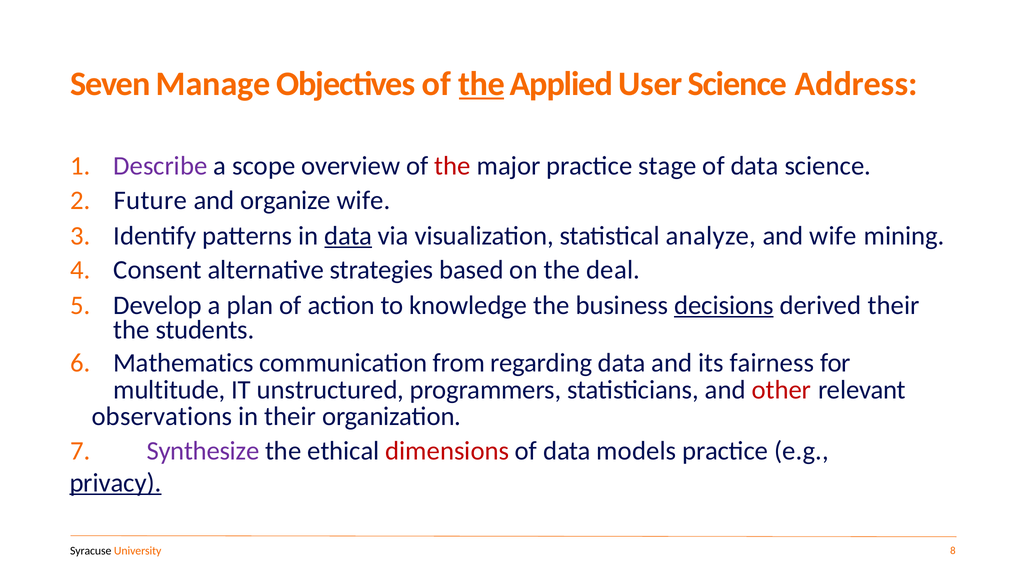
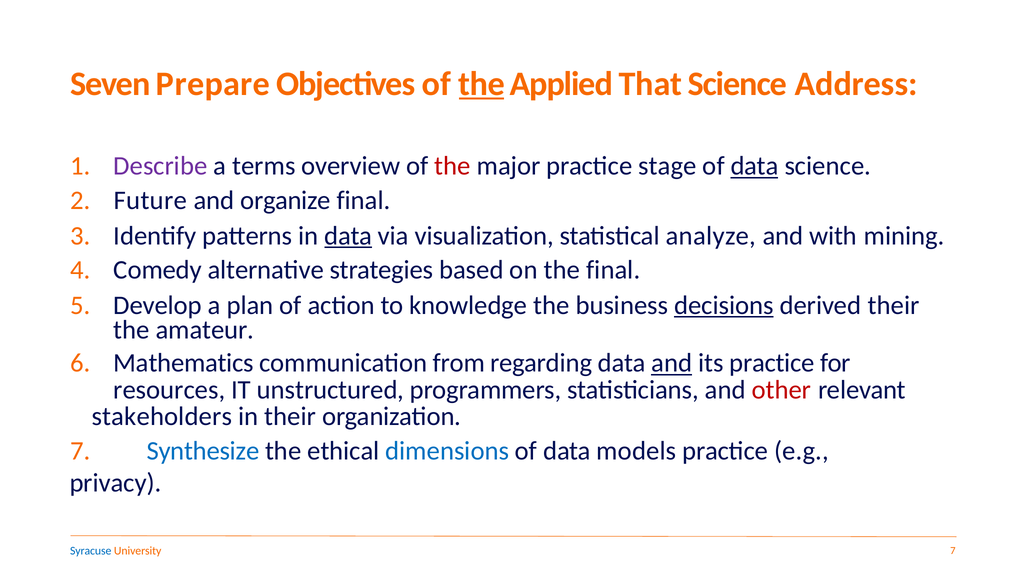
Manage: Manage -> Prepare
User: User -> That
scope: scope -> terms
data at (754, 166) underline: none -> present
organize wife: wife -> final
and wife: wife -> with
Consent: Consent -> Comedy
the deal: deal -> final
students: students -> amateur
and at (672, 363) underline: none -> present
its fairness: fairness -> practice
multitude: multitude -> resources
observations: observations -> stakeholders
Synthesize colour: purple -> blue
dimensions colour: red -> blue
privacy underline: present -> none
Syracuse colour: black -> blue
University 8: 8 -> 7
